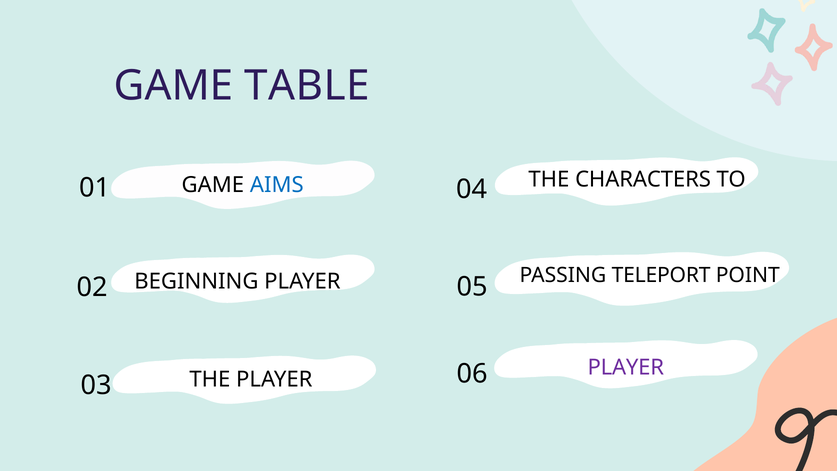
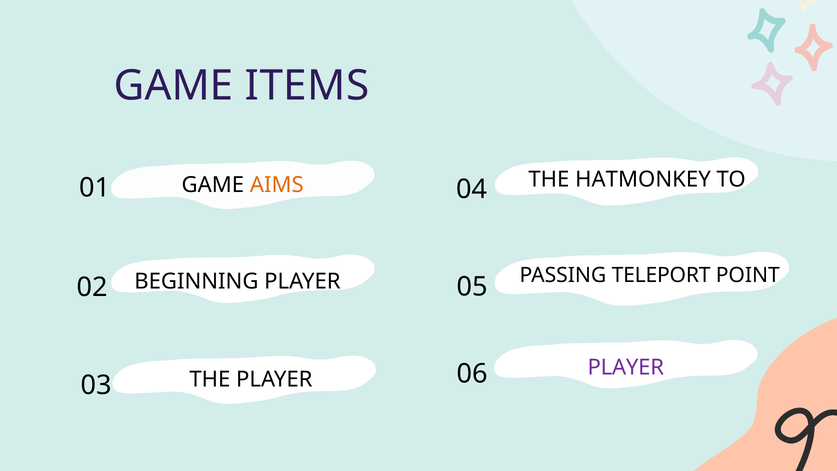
TABLE: TABLE -> ITEMS
AIMS colour: blue -> orange
CHARACTERS: CHARACTERS -> HATMONKEY
